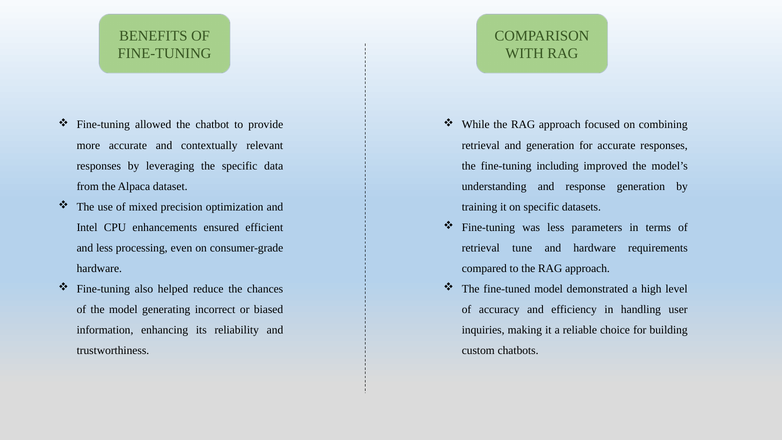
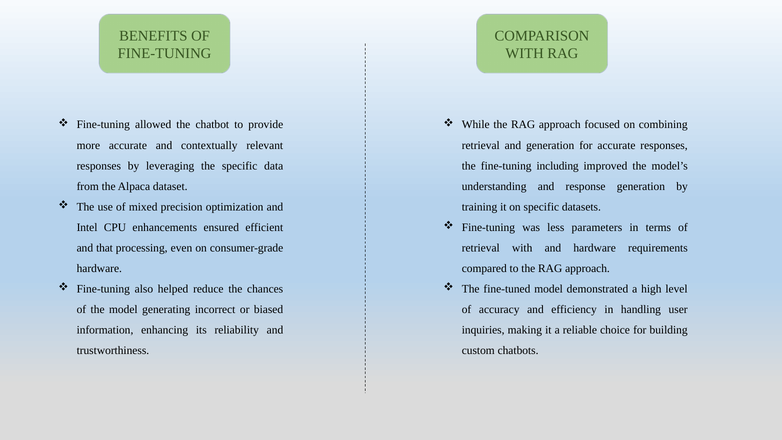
and less: less -> that
retrieval tune: tune -> with
